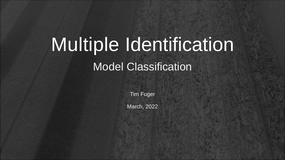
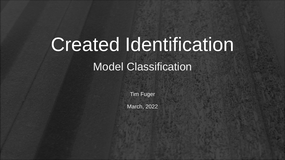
Multiple: Multiple -> Created
